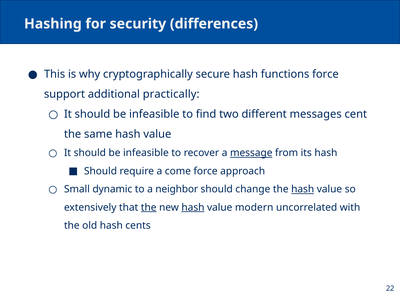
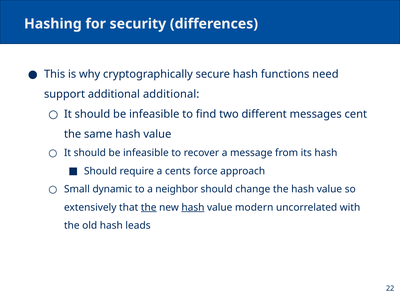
functions force: force -> need
additional practically: practically -> additional
message underline: present -> none
come: come -> cents
hash at (303, 189) underline: present -> none
cents: cents -> leads
